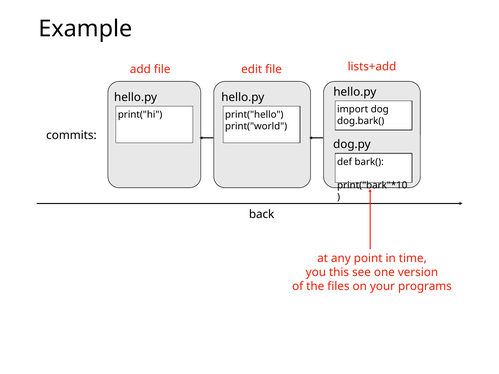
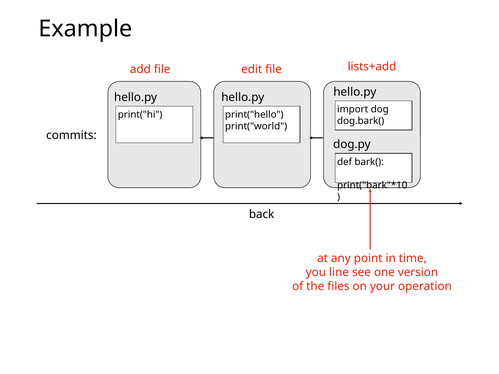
this: this -> line
programs: programs -> operation
